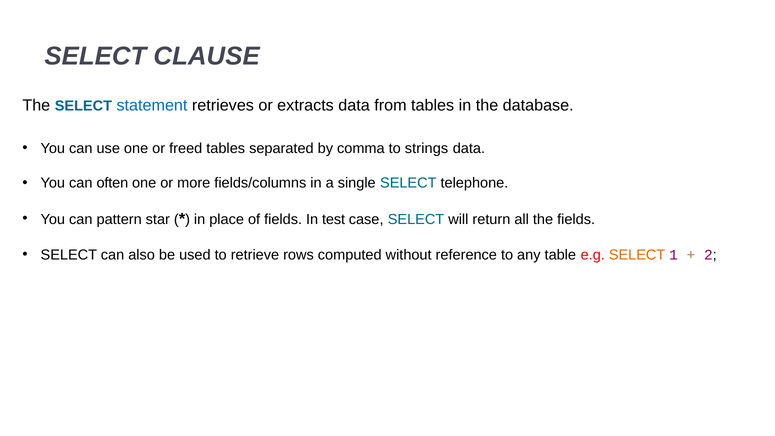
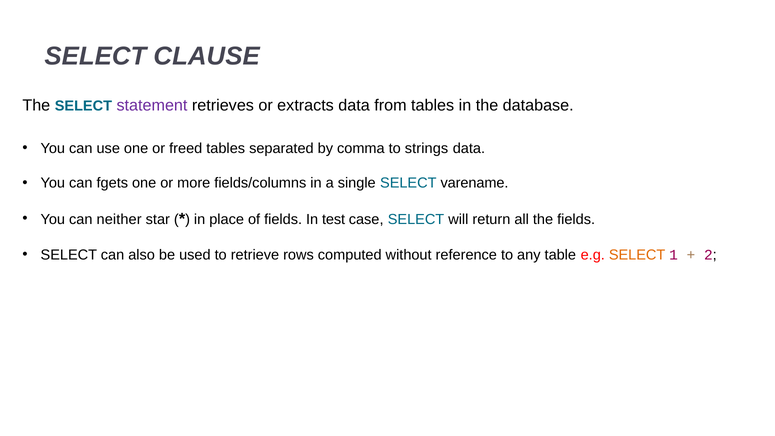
statement colour: blue -> purple
often: often -> fgets
telephone: telephone -> varename
pattern: pattern -> neither
